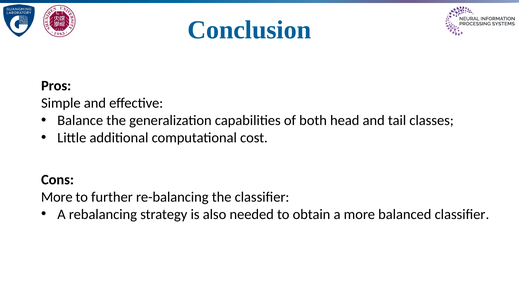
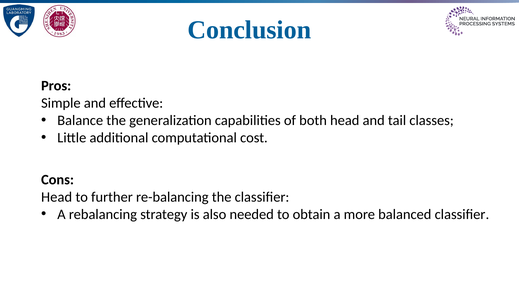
More at (57, 197): More -> Head
